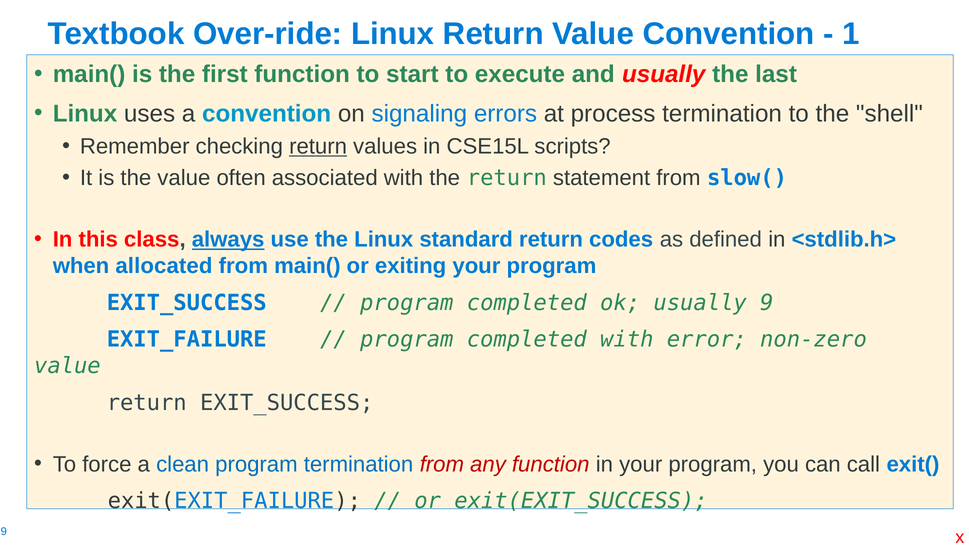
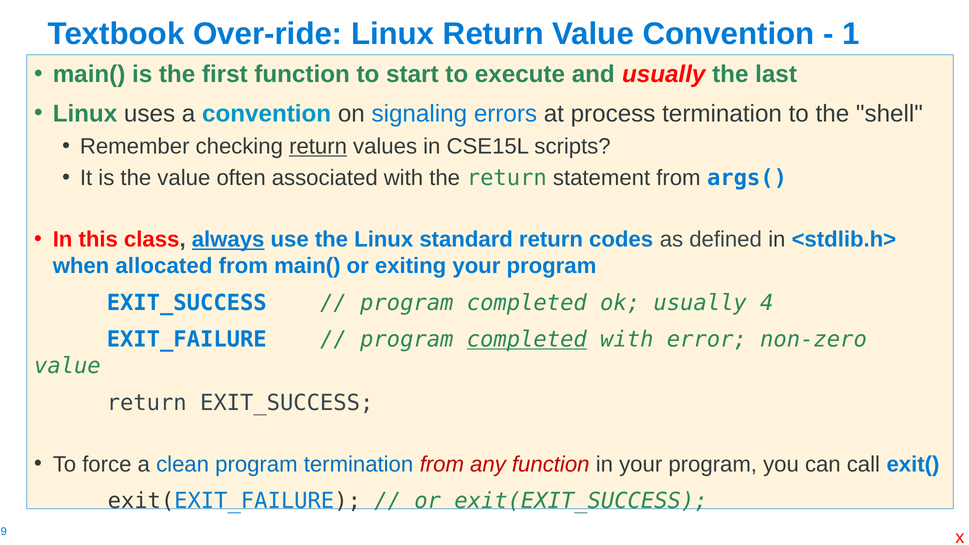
slow(: slow( -> args(
9: 9 -> 4
completed at (527, 340) underline: none -> present
